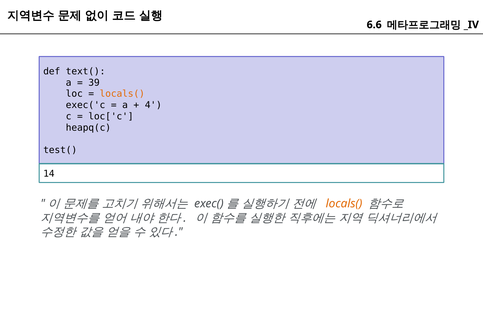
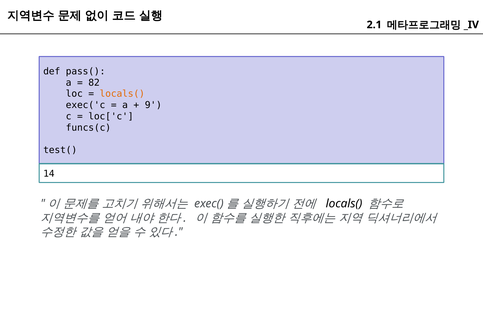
6.6: 6.6 -> 2.1
text(: text( -> pass(
39: 39 -> 82
4: 4 -> 9
heapq(c: heapq(c -> funcs(c
locals( at (344, 204) colour: orange -> black
